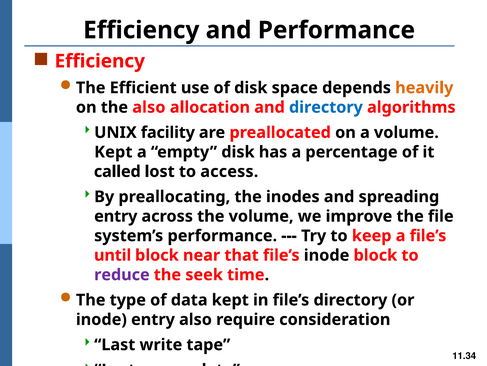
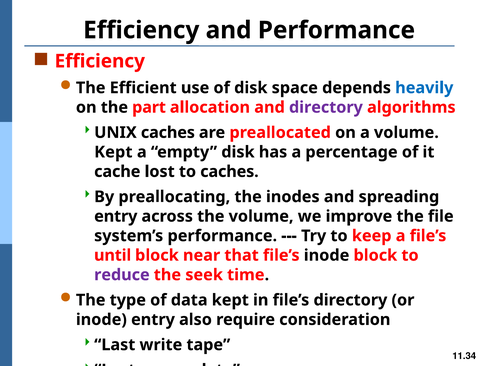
heavily colour: orange -> blue
the also: also -> part
directory at (326, 107) colour: blue -> purple
UNIX facility: facility -> caches
called: called -> cache
to access: access -> caches
